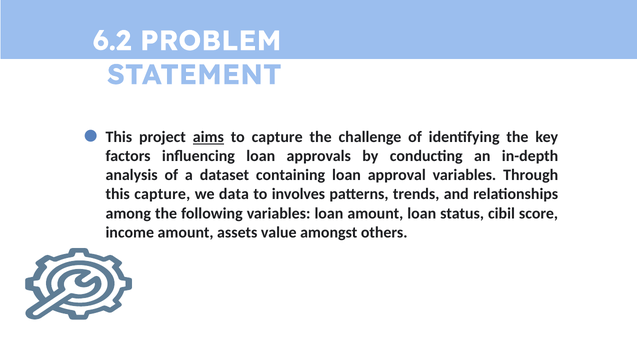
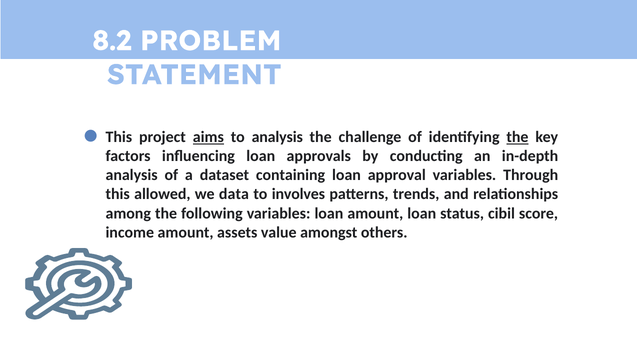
6.2: 6.2 -> 8.2
to capture: capture -> analysis
the at (517, 137) underline: none -> present
this capture: capture -> allowed
